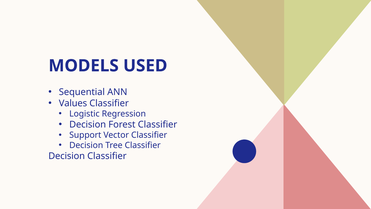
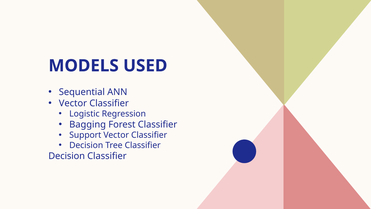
Values at (73, 103): Values -> Vector
Decision at (88, 124): Decision -> Bagging
